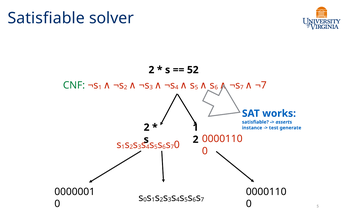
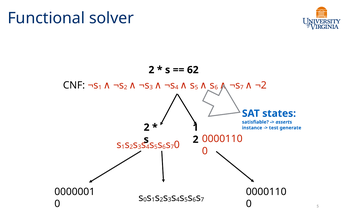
Satisfiable at (46, 18): Satisfiable -> Functional
52: 52 -> 62
¬7: ¬7 -> ¬2
CNF colour: green -> black
works: works -> states
